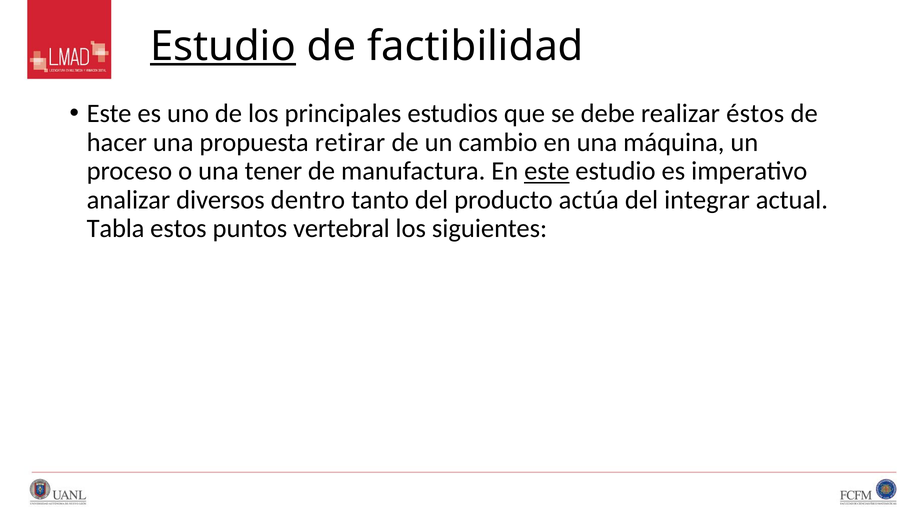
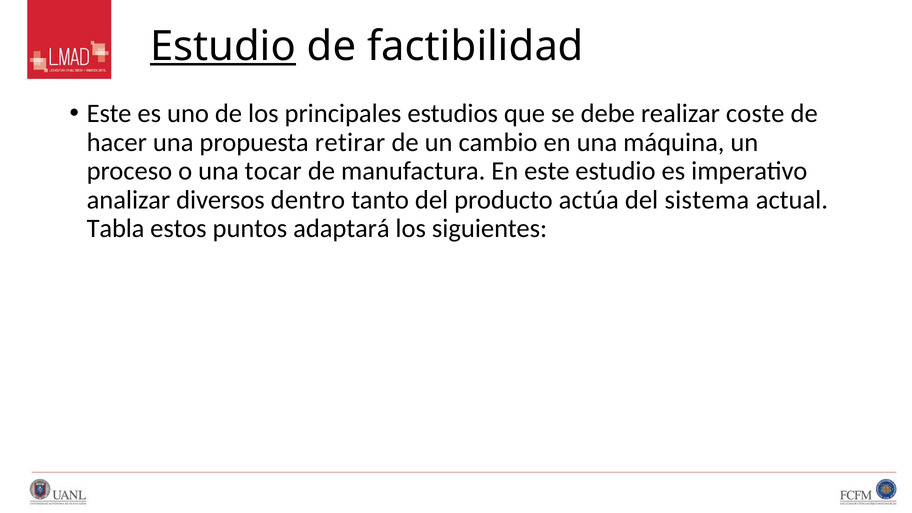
éstos: éstos -> coste
tener: tener -> tocar
este at (547, 171) underline: present -> none
integrar: integrar -> sistema
vertebral: vertebral -> adaptará
